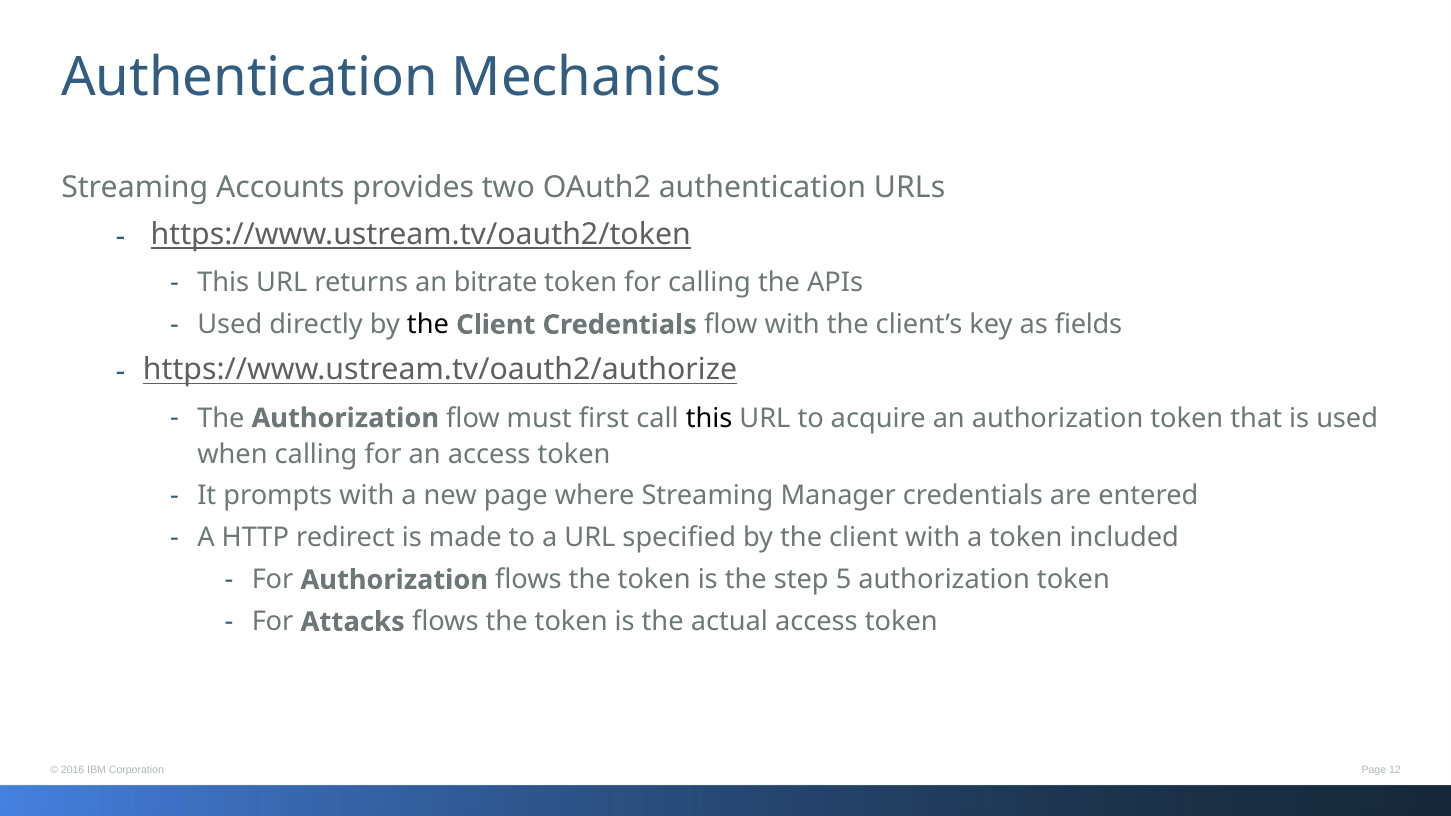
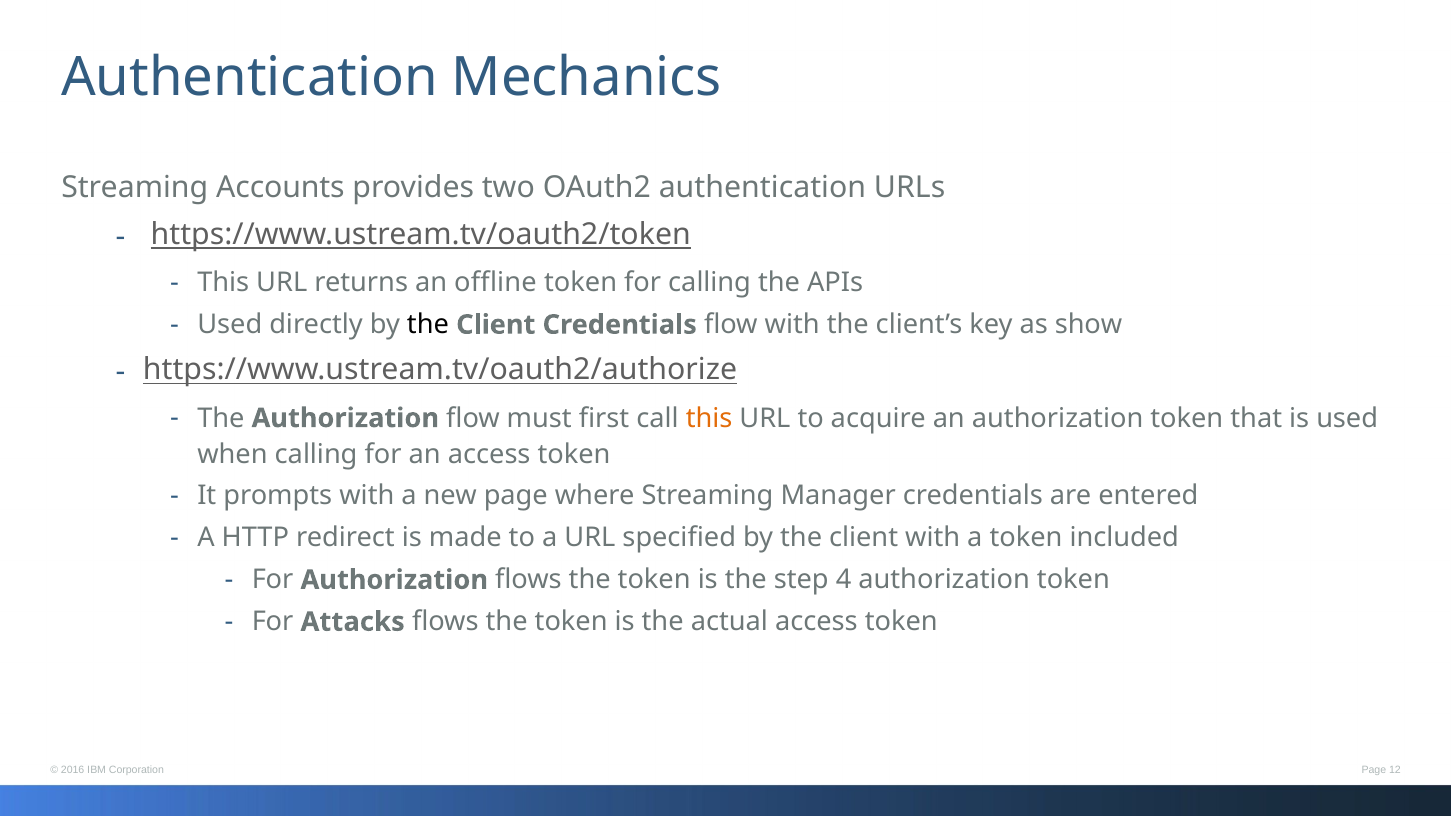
bitrate: bitrate -> offline
fields: fields -> show
this at (709, 418) colour: black -> orange
5: 5 -> 4
